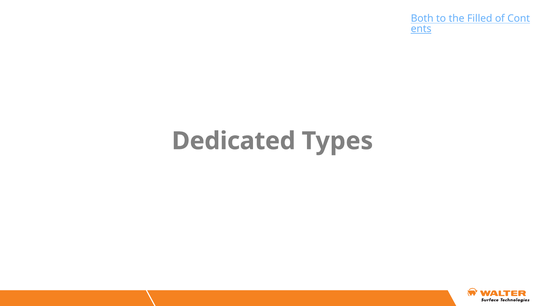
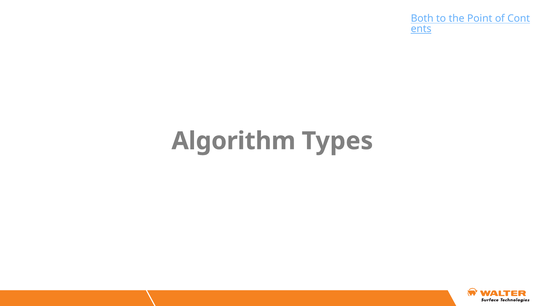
Filled: Filled -> Point
Dedicated: Dedicated -> Algorithm
